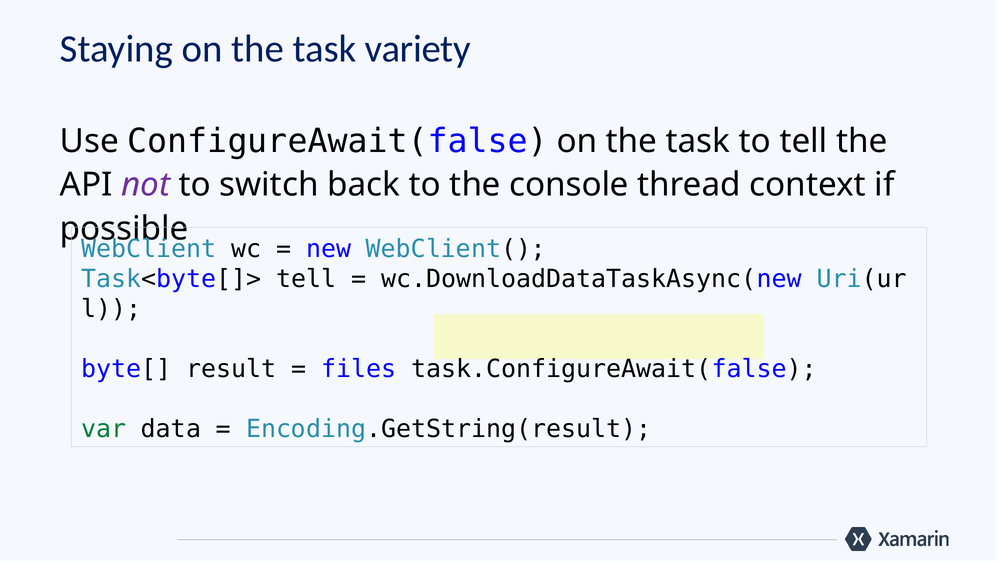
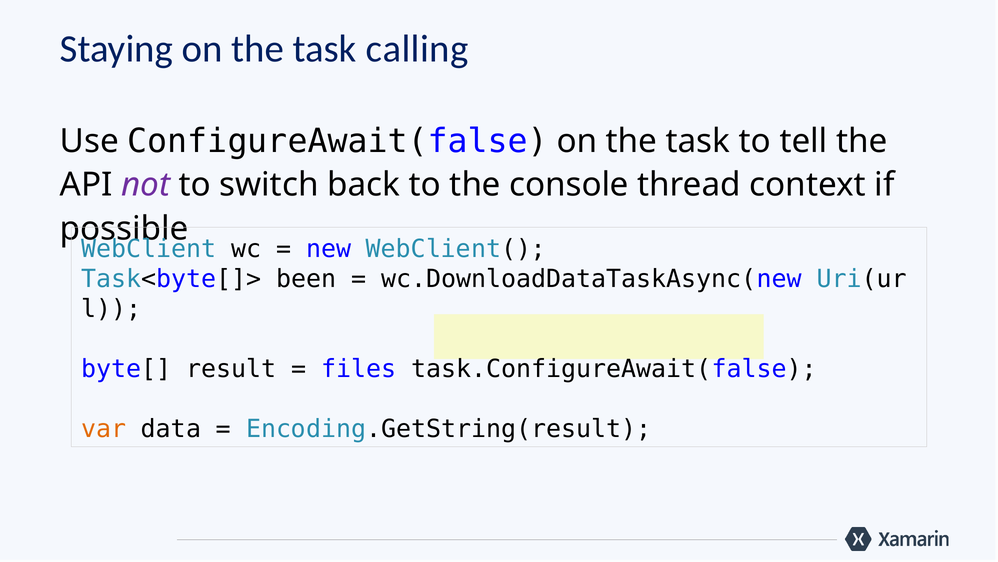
variety: variety -> calling
Task<byte[]> tell: tell -> been
var colour: green -> orange
